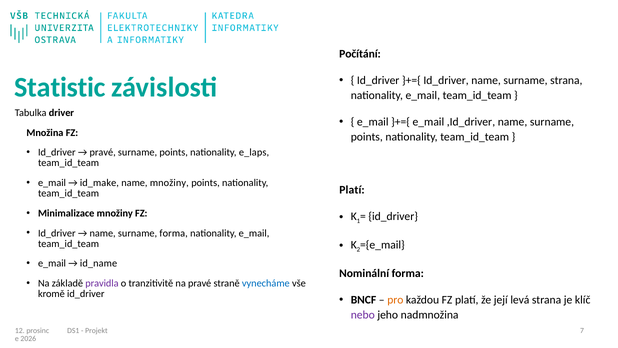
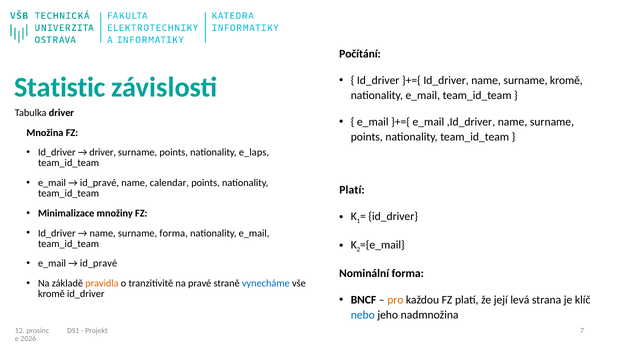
surname strana: strana -> kromě
pravé at (103, 152): pravé -> driver
id_make at (99, 183): id_make -> id_pravé
name množiny: množiny -> calendar
id_name at (99, 263): id_name -> id_pravé
pravidla colour: purple -> orange
nebo colour: purple -> blue
